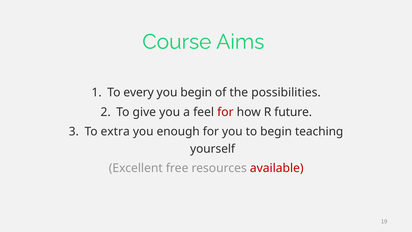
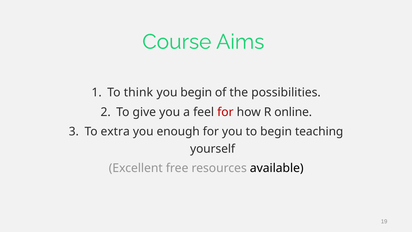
every: every -> think
future: future -> online
available colour: red -> black
